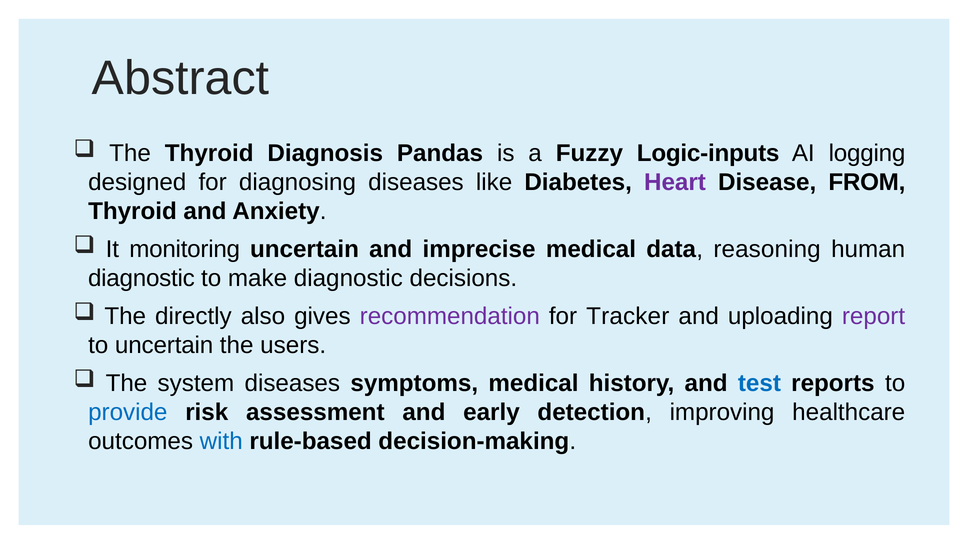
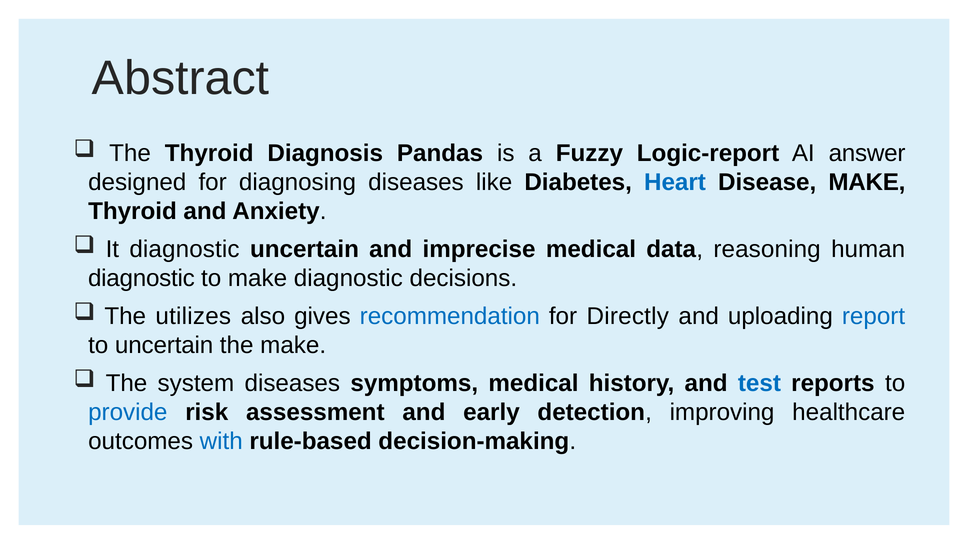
Logic-inputs: Logic-inputs -> Logic-report
logging: logging -> answer
Heart colour: purple -> blue
Disease FROM: FROM -> MAKE
It monitoring: monitoring -> diagnostic
directly: directly -> utilizes
recommendation colour: purple -> blue
Tracker: Tracker -> Directly
report colour: purple -> blue
the users: users -> make
